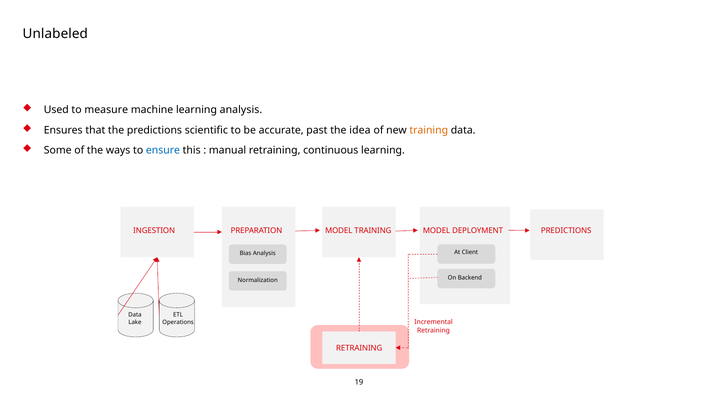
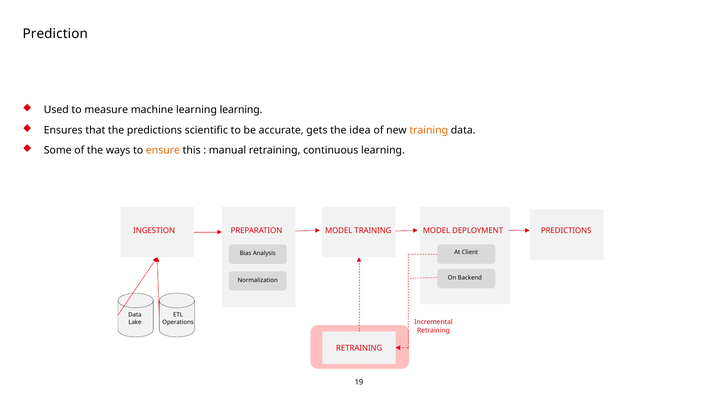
Unlabeled: Unlabeled -> Prediction
learning analysis: analysis -> learning
past: past -> gets
ensure colour: blue -> orange
